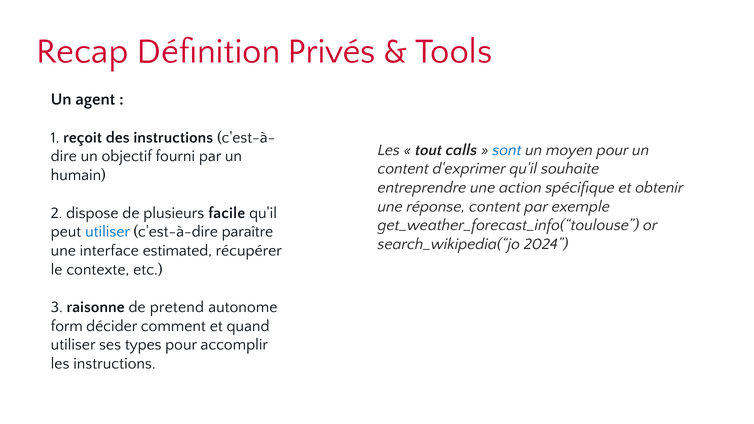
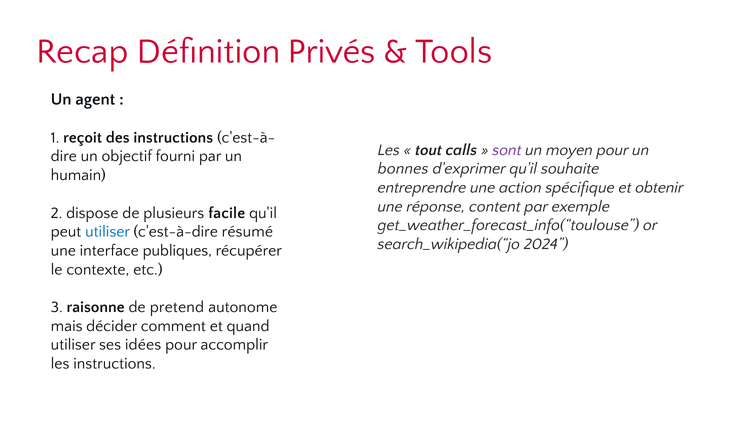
sont colour: blue -> purple
content at (403, 169): content -> bonnes
paraître: paraître -> résumé
estimated: estimated -> publiques
form: form -> mais
types: types -> idées
